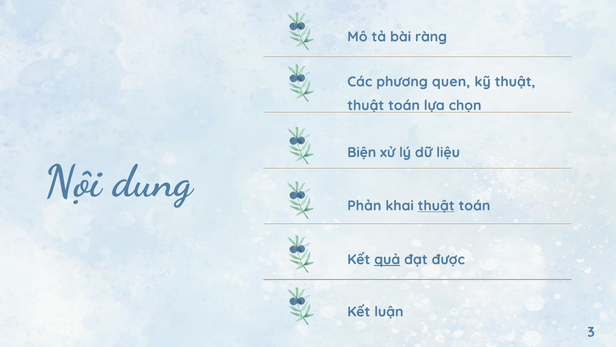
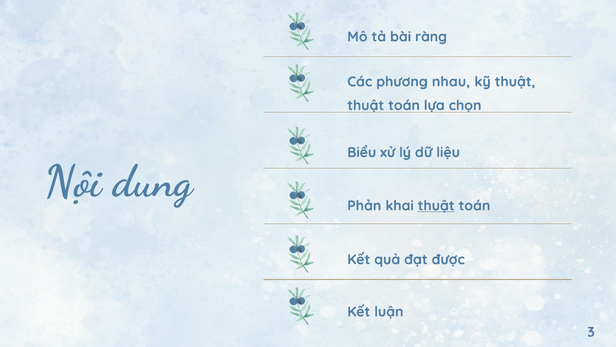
quen: quen -> nhau
Biện: Biện -> Biểu
quả underline: present -> none
